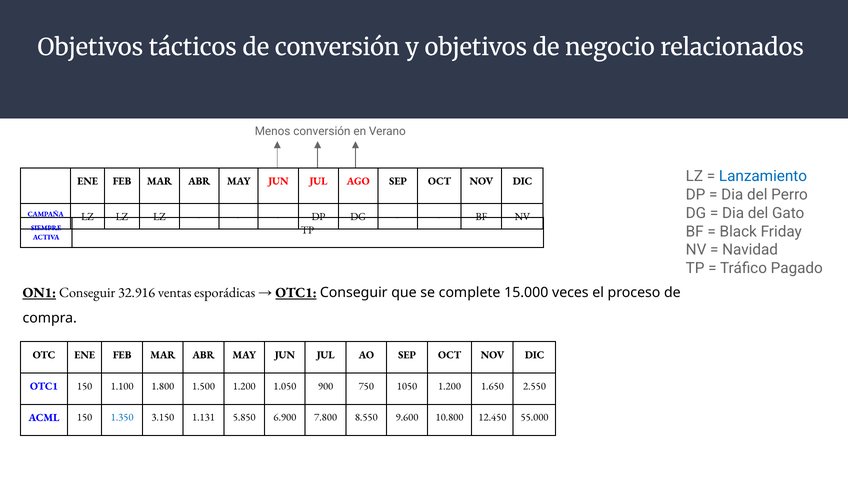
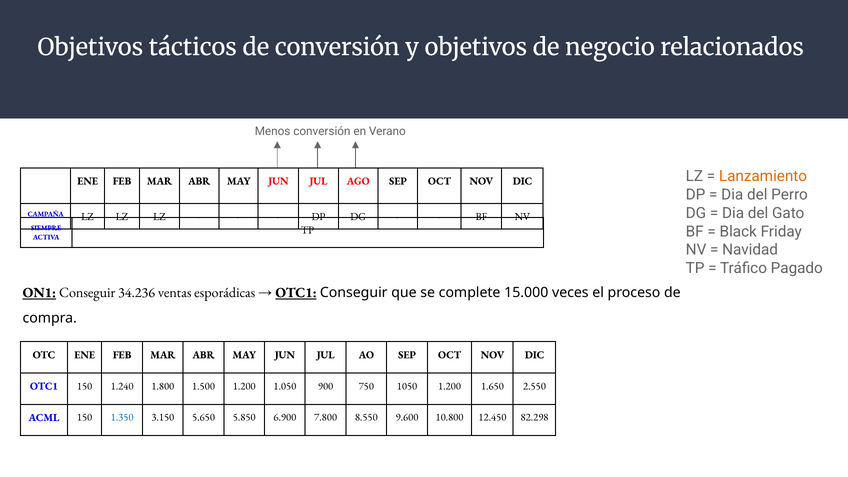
Lanzamiento colour: blue -> orange
32.916: 32.916 -> 34.236
1.100: 1.100 -> 1.240
1.131: 1.131 -> 5.650
55.000: 55.000 -> 82.298
